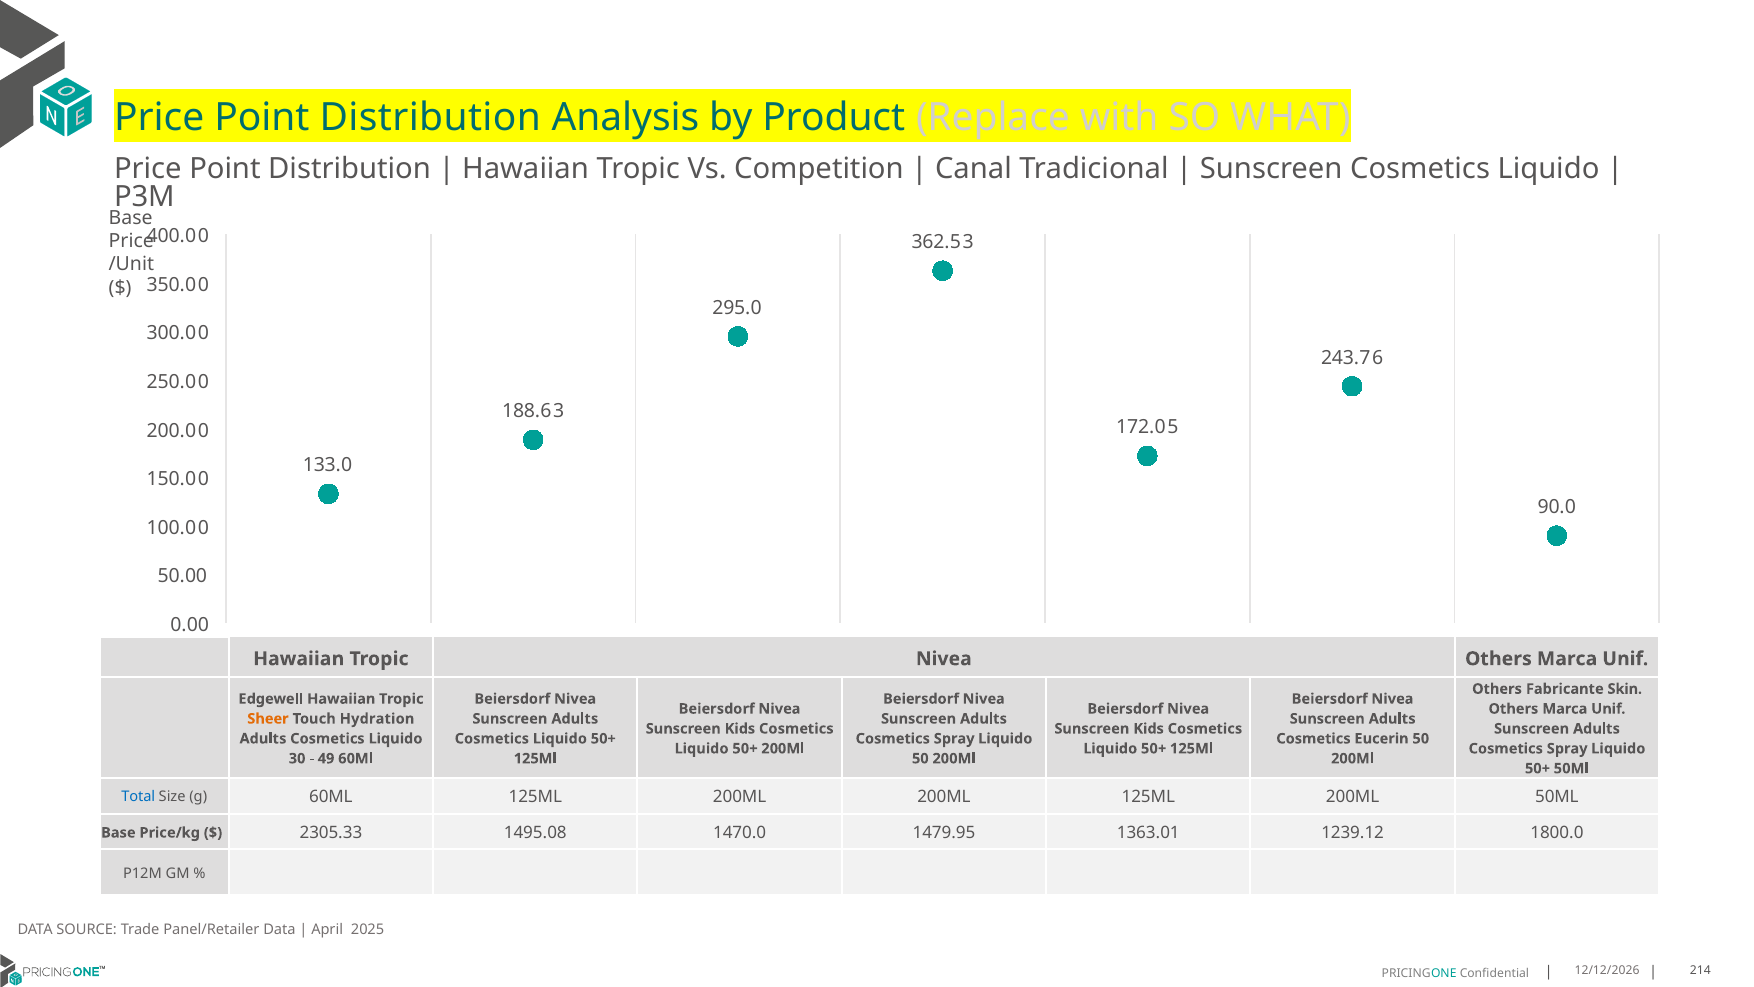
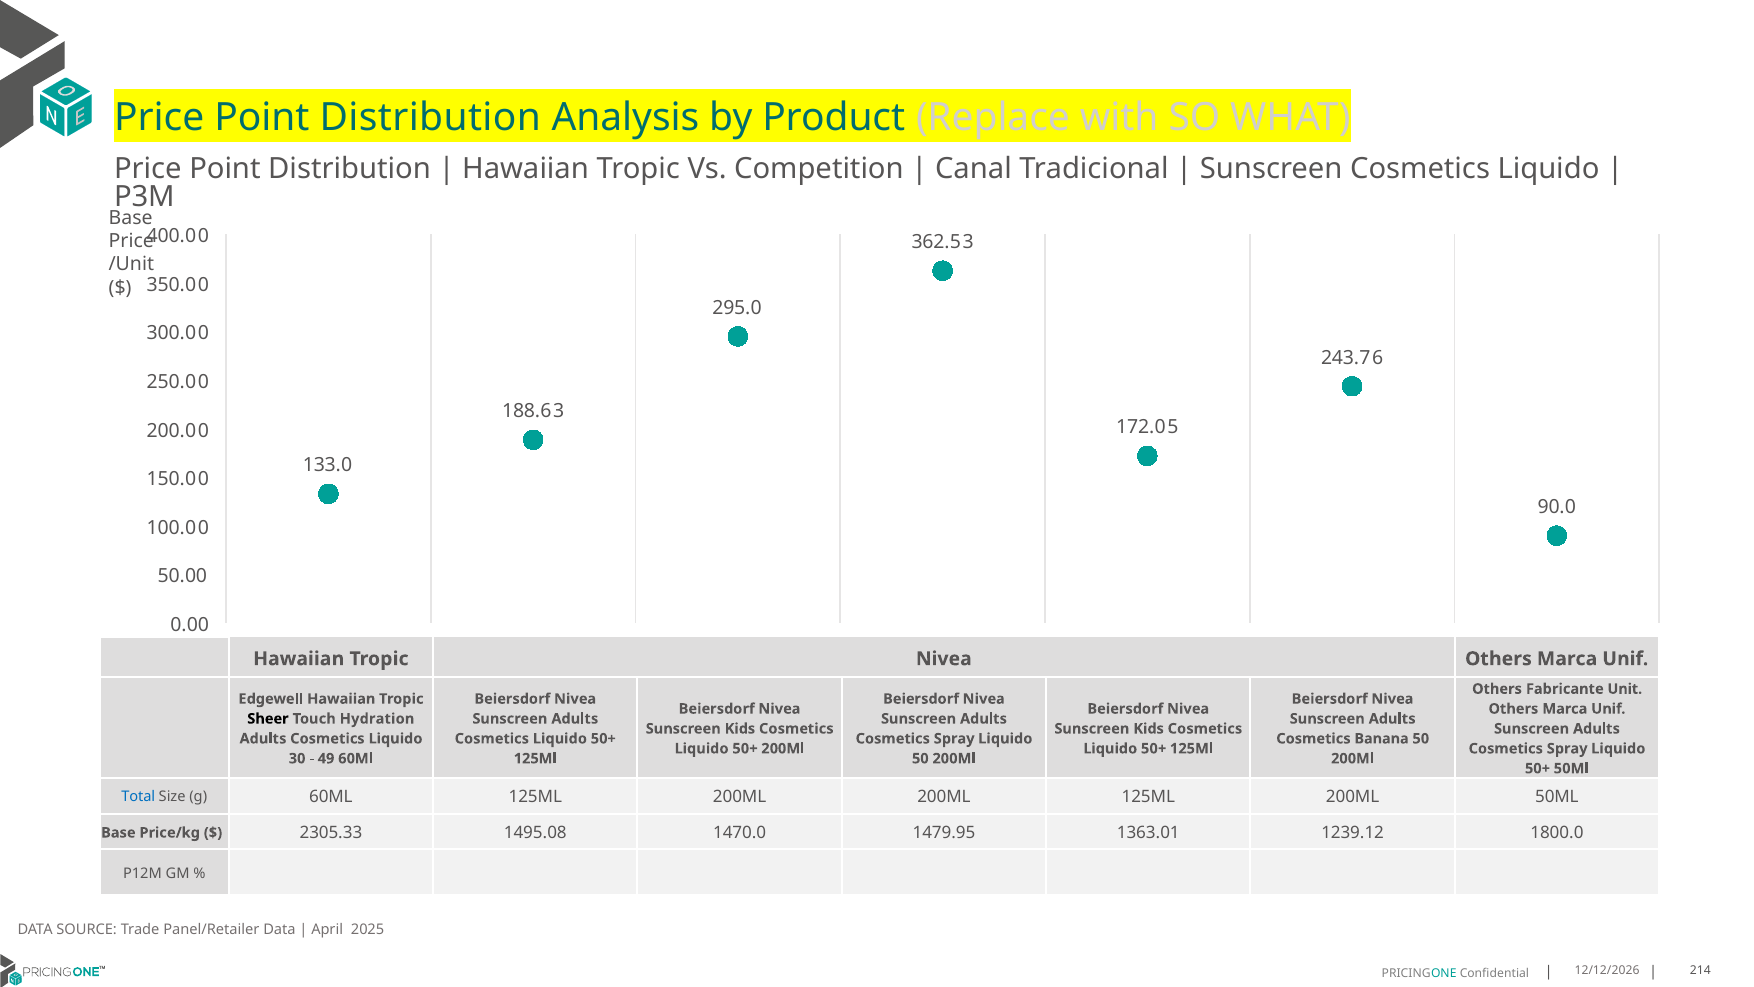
Skin: Skin -> Unit
Sheer colour: orange -> black
Eucerin: Eucerin -> Banana
